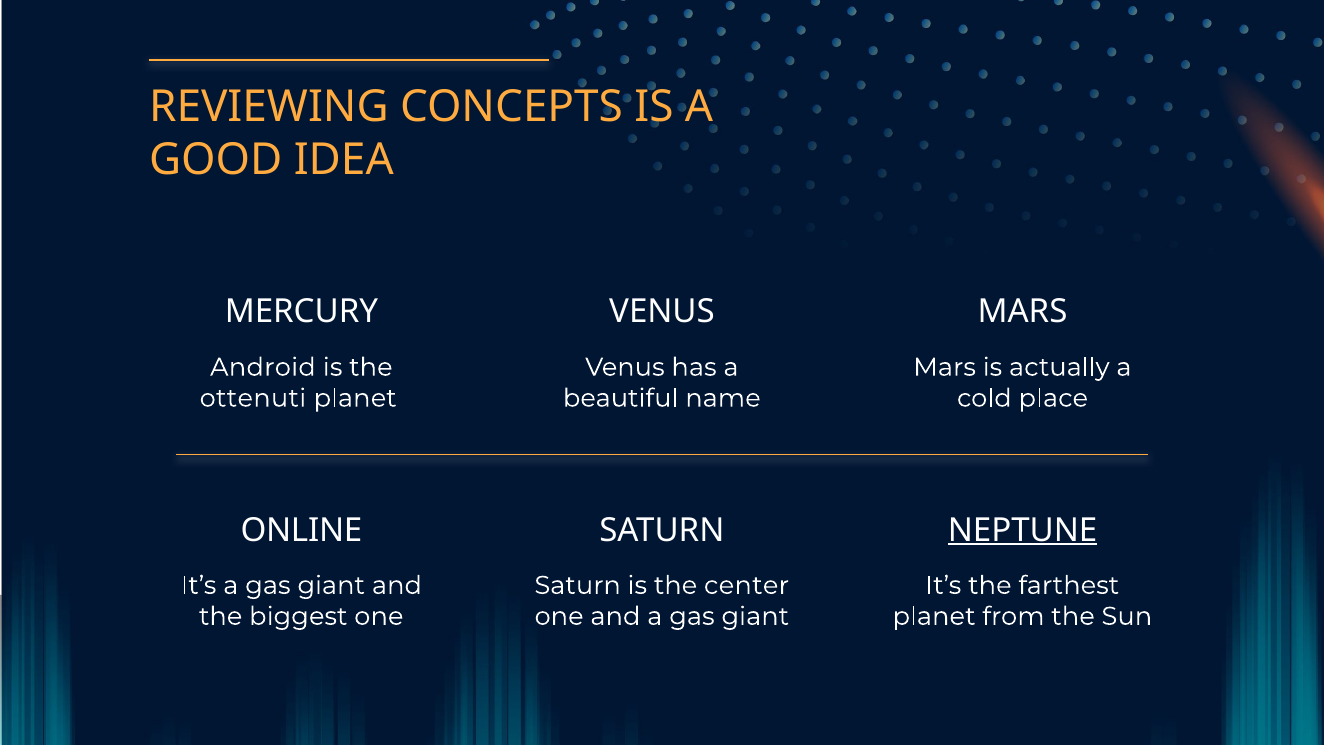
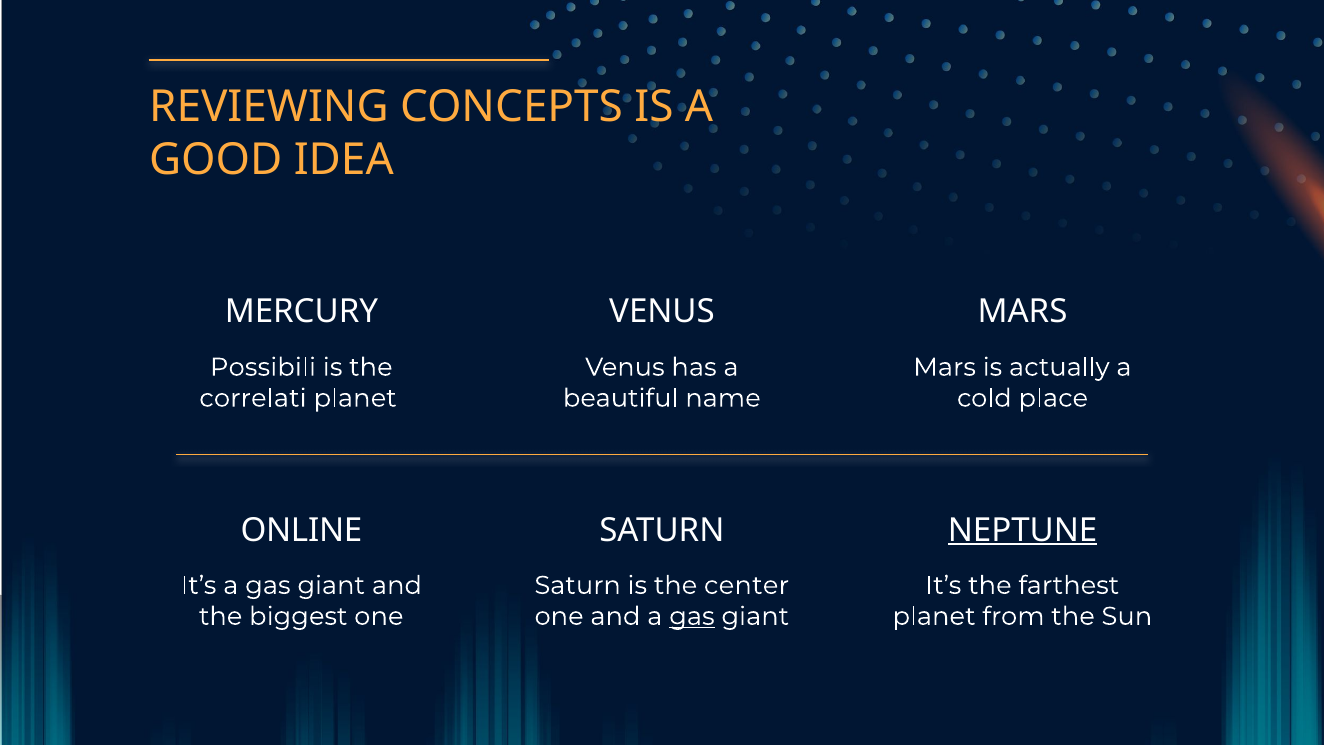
Android: Android -> Possibili
ottenuti: ottenuti -> correlati
gas at (692, 616) underline: none -> present
